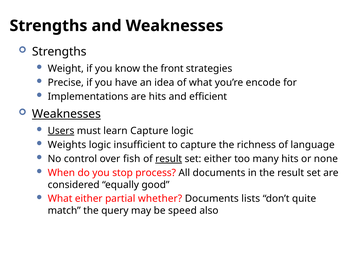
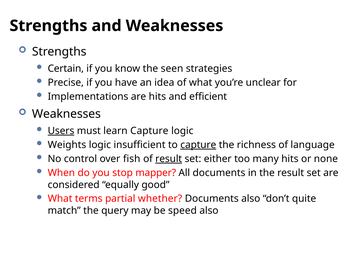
Weight: Weight -> Certain
front: front -> seen
encode: encode -> unclear
Weaknesses at (66, 114) underline: present -> none
capture at (198, 145) underline: none -> present
process: process -> mapper
What either: either -> terms
Documents lists: lists -> also
